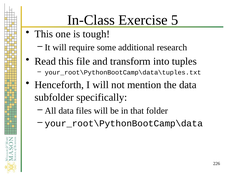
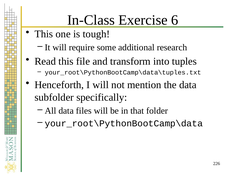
5: 5 -> 6
